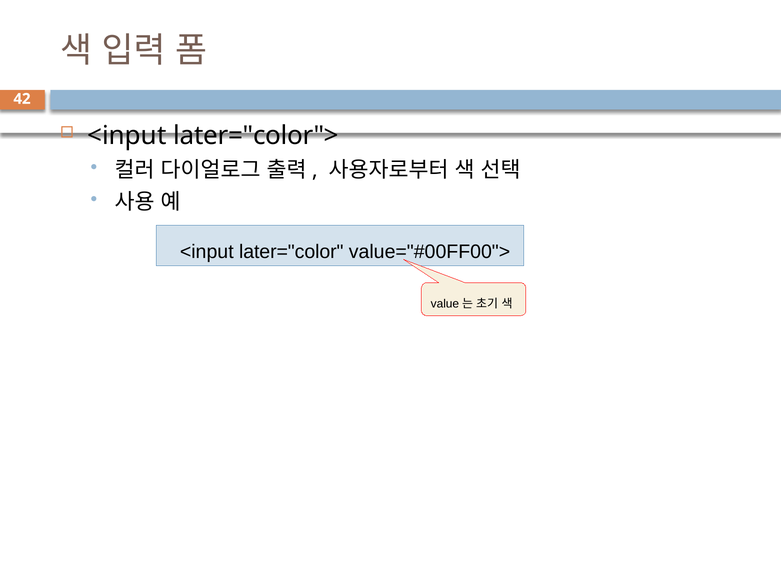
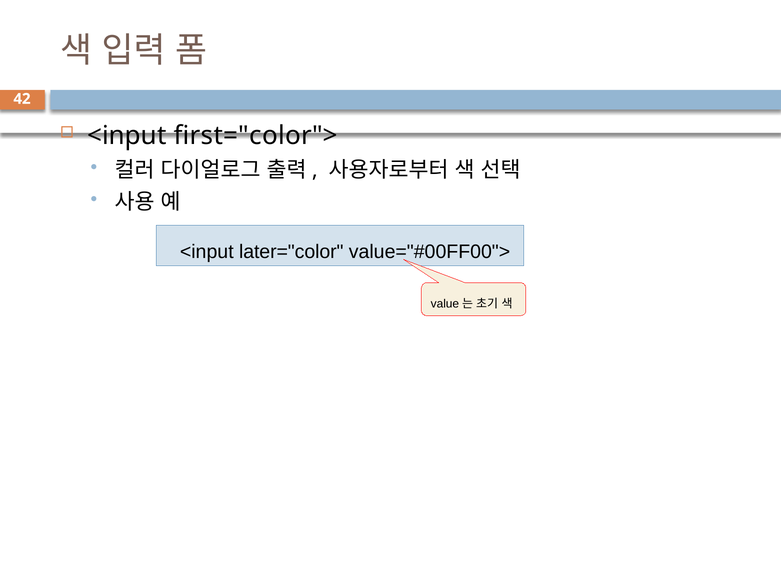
later="color">: later="color"> -> first="color">
